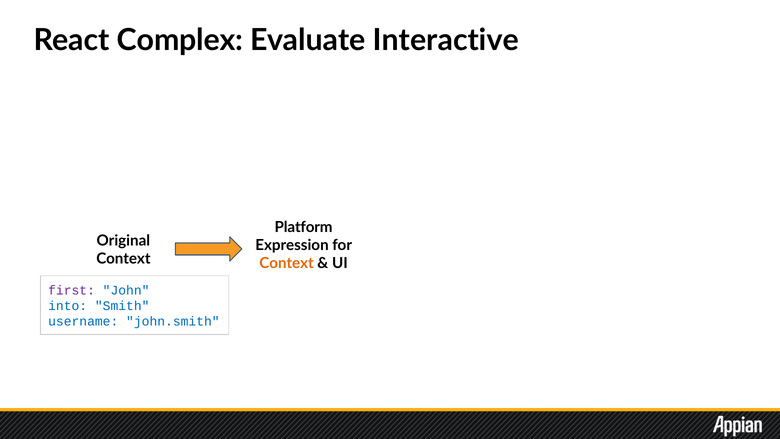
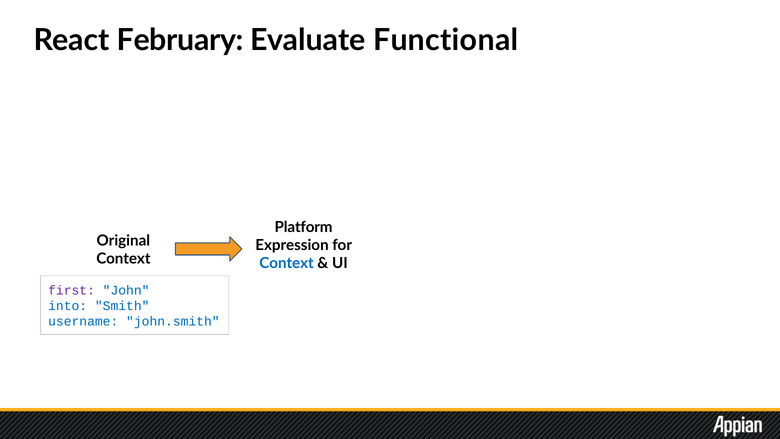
Complex: Complex -> February
Interactive: Interactive -> Functional
Context at (287, 263) colour: orange -> blue
